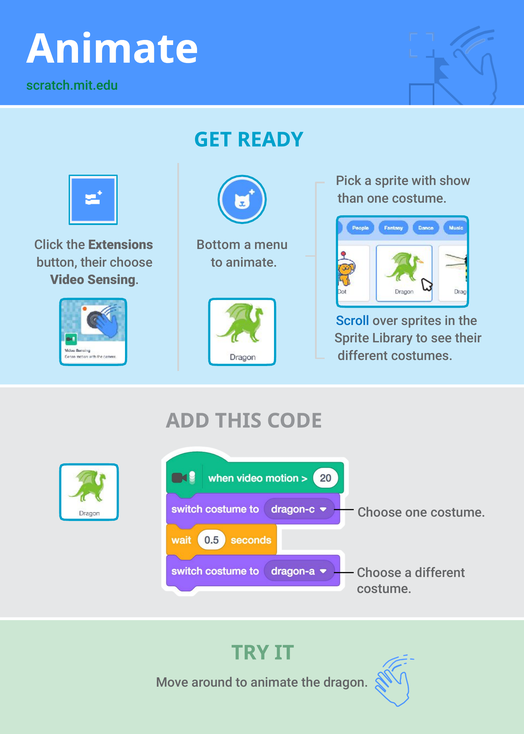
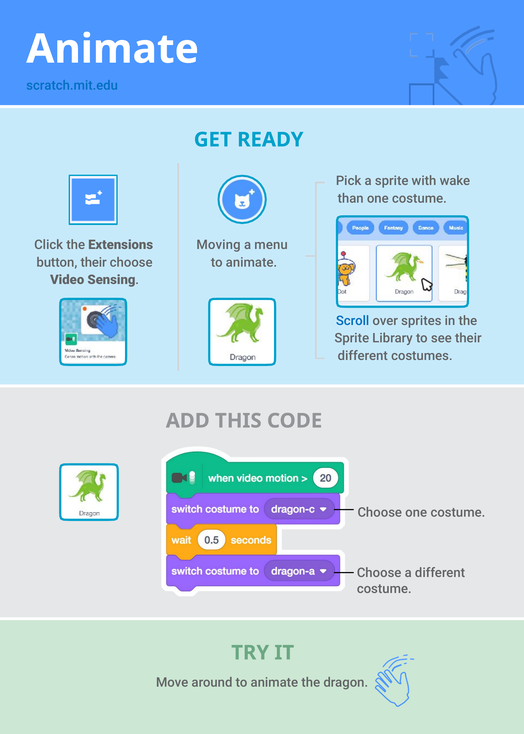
scratch.mit.edu colour: green -> blue
show: show -> wake
Bottom: Bottom -> Moving
